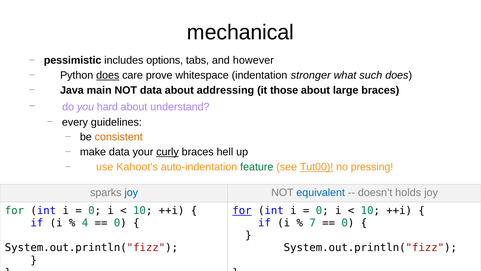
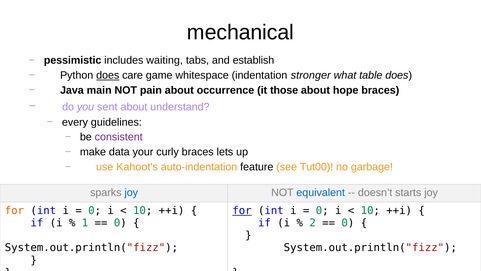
options: options -> waiting
however: however -> establish
prove: prove -> game
such: such -> table
NOT data: data -> pain
addressing: addressing -> occurrence
large: large -> hope
hard: hard -> sent
consistent colour: orange -> purple
curly underline: present -> none
hell: hell -> lets
feature colour: green -> black
Tut00 underline: present -> none
pressing: pressing -> garbage
holds: holds -> starts
for at (14, 210) colour: green -> orange
4: 4 -> 1
7: 7 -> 2
